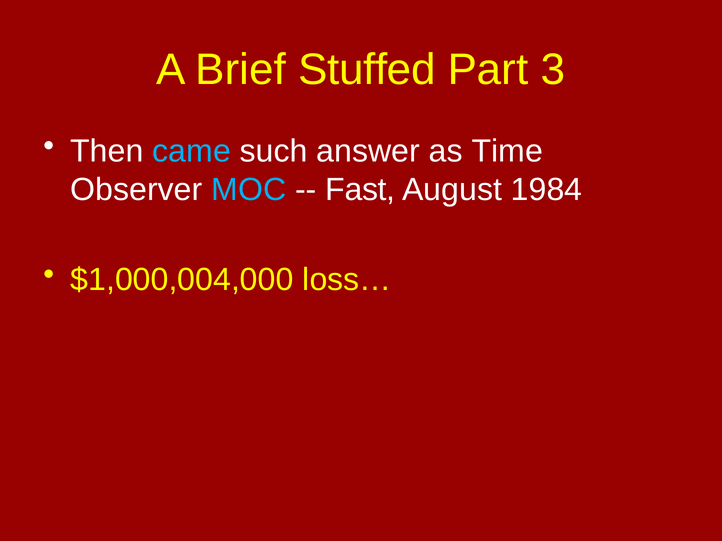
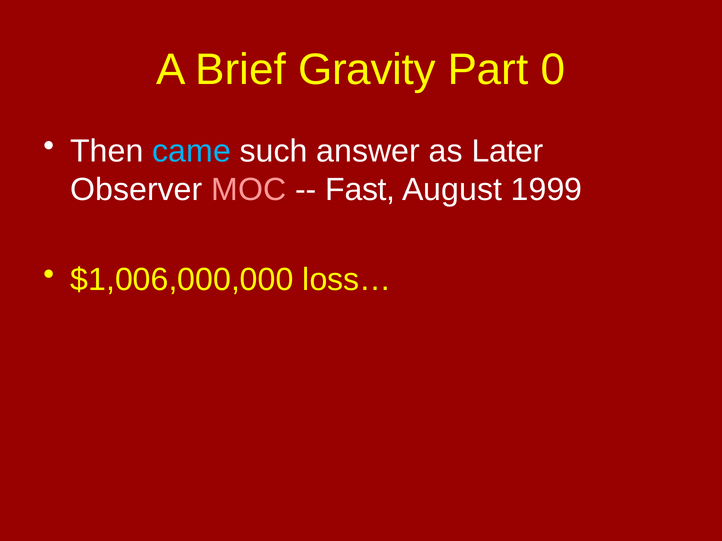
Stuffed: Stuffed -> Gravity
3: 3 -> 0
Time: Time -> Later
MOC colour: light blue -> pink
1984: 1984 -> 1999
$1,000,004,000: $1,000,004,000 -> $1,006,000,000
